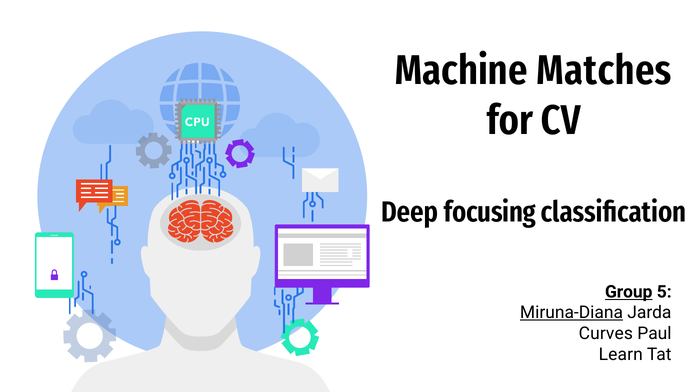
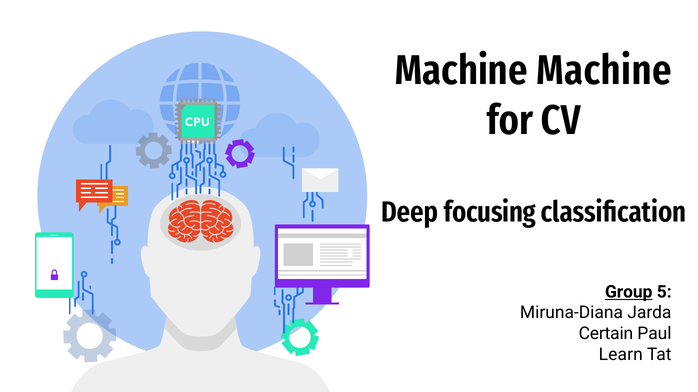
Machine Matches: Matches -> Machine
Miruna-Diana underline: present -> none
Curves: Curves -> Certain
